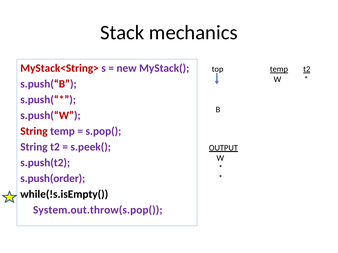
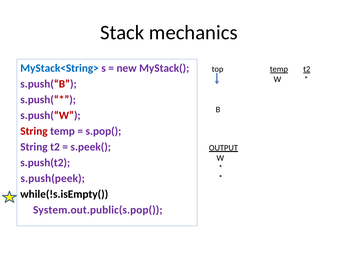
MyStack<String> colour: red -> blue
s.push(order: s.push(order -> s.push(peek
System.out.throw(s.pop(: System.out.throw(s.pop( -> System.out.public(s.pop(
